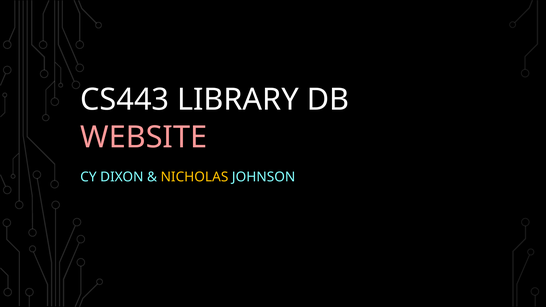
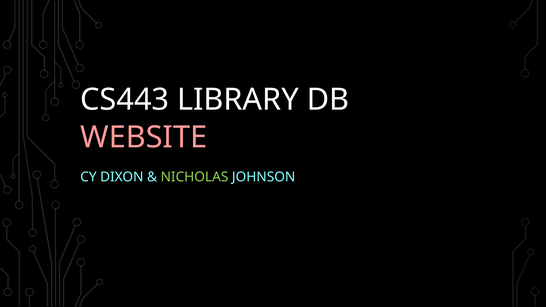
NICHOLAS colour: yellow -> light green
